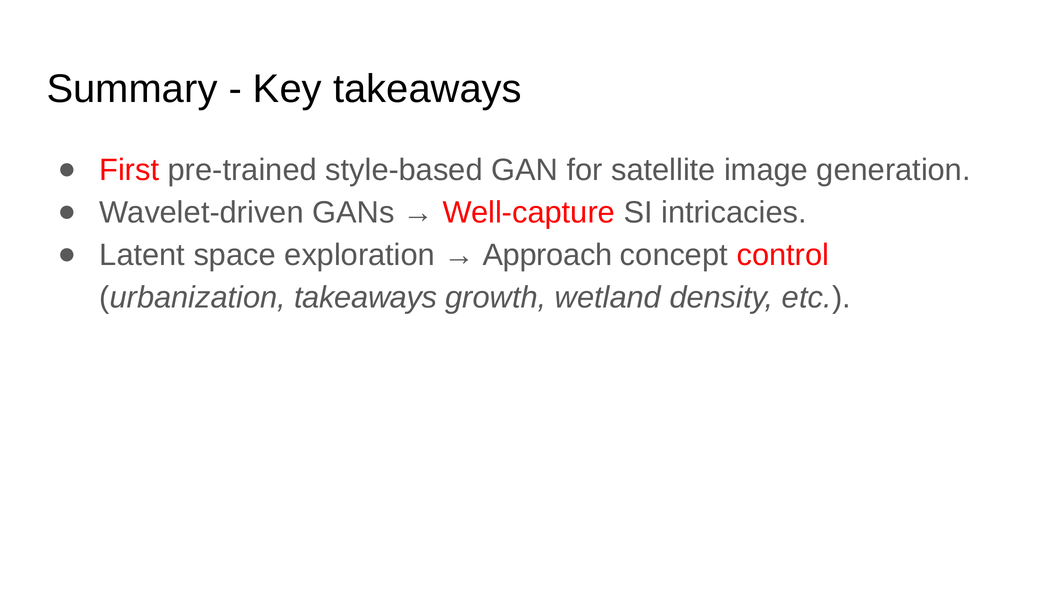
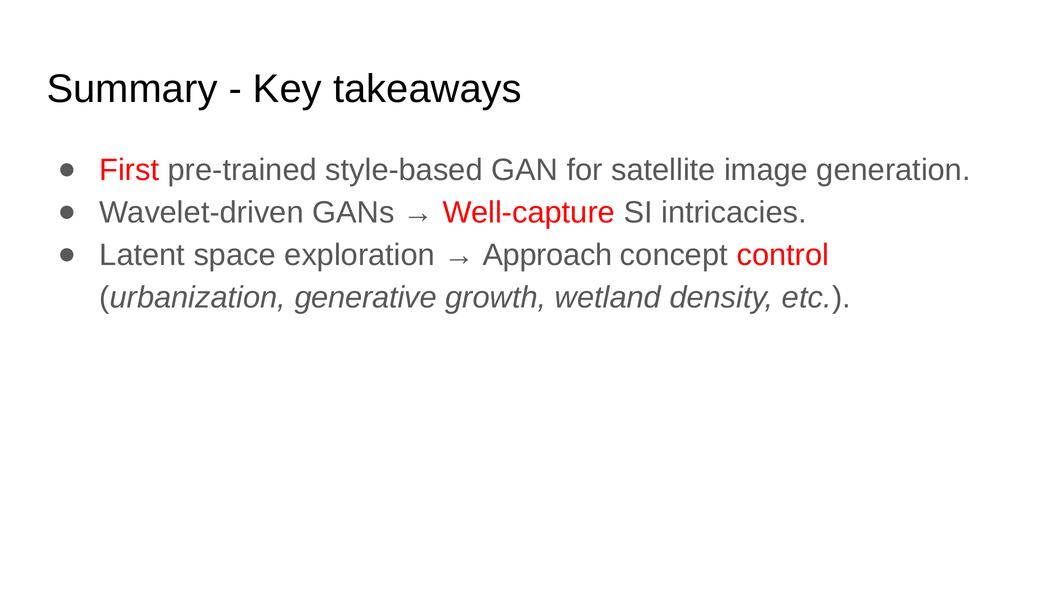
urbanization takeaways: takeaways -> generative
